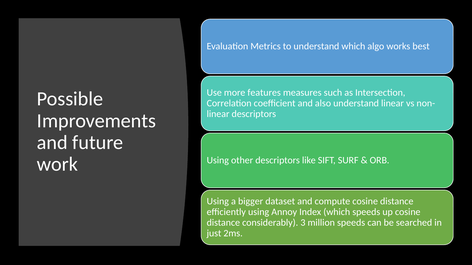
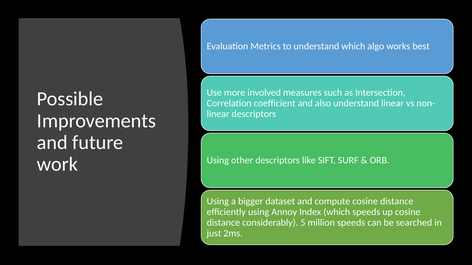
features: features -> involved
3: 3 -> 5
